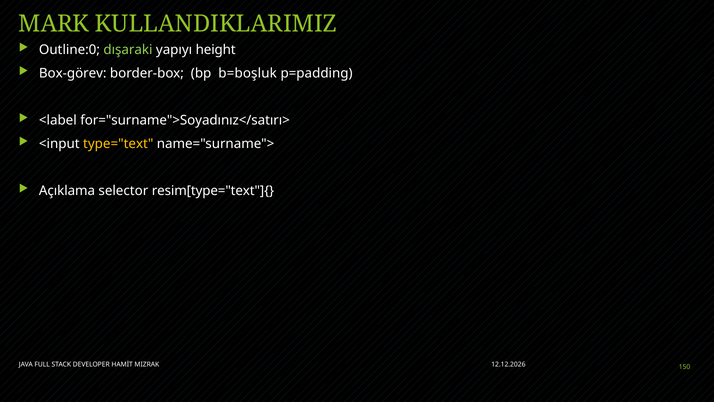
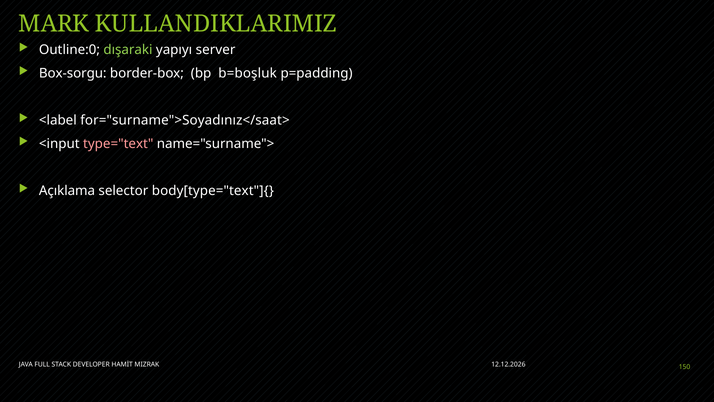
height: height -> server
Box-görev: Box-görev -> Box-sorgu
for="surname">Soyadınız</satırı>: for="surname">Soyadınız</satırı> -> for="surname">Soyadınız</saat>
type="text colour: yellow -> pink
resim[type="text"]{: resim[type="text"]{ -> body[type="text"]{
